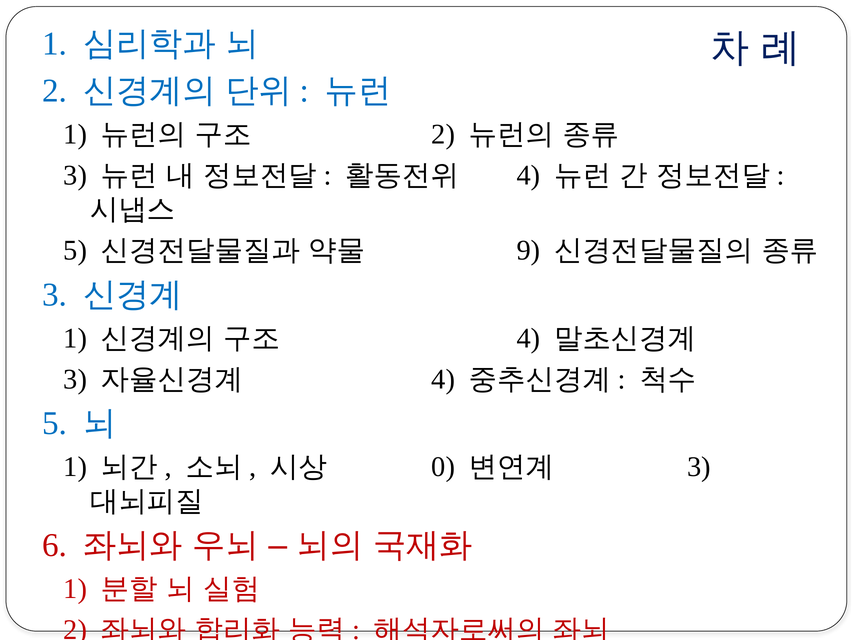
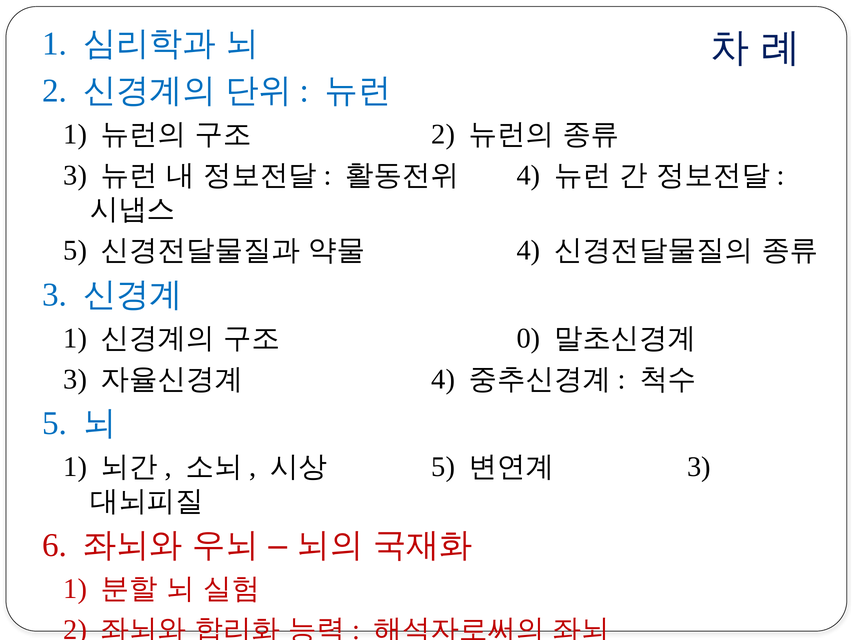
9 at (528, 250): 9 -> 4
4 at (528, 338): 4 -> 0
0 at (443, 467): 0 -> 5
